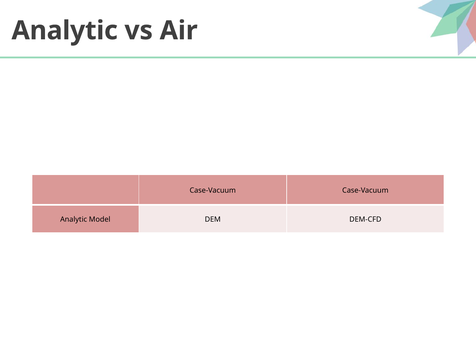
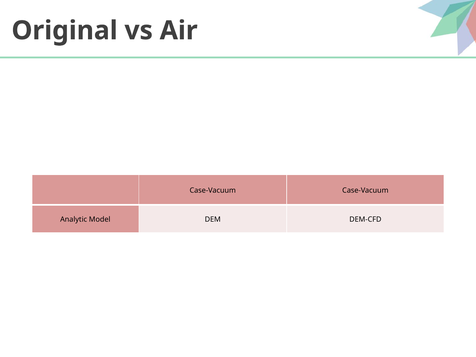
Analytic at (65, 31): Analytic -> Original
